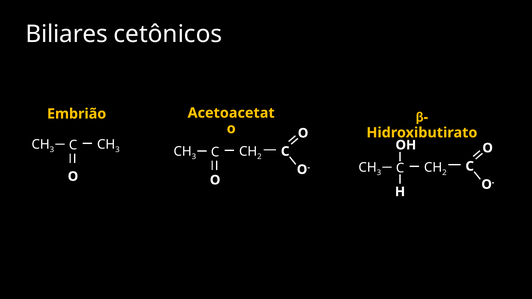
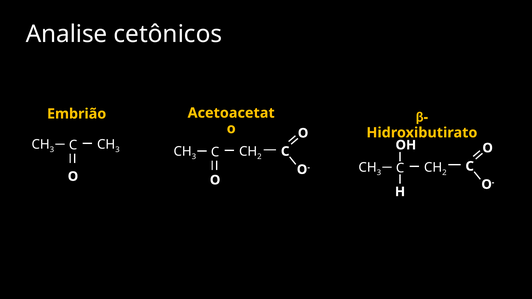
Biliares: Biliares -> Analise
